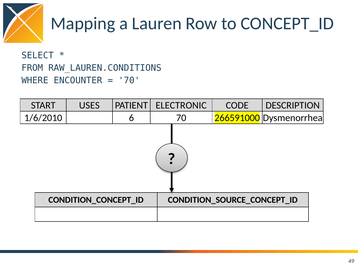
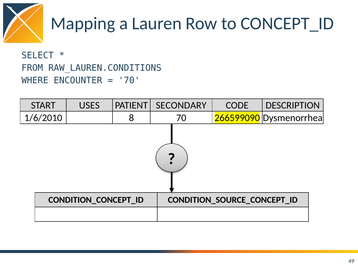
ELECTRONIC: ELECTRONIC -> SECONDARY
6: 6 -> 8
266591000: 266591000 -> 266599090
